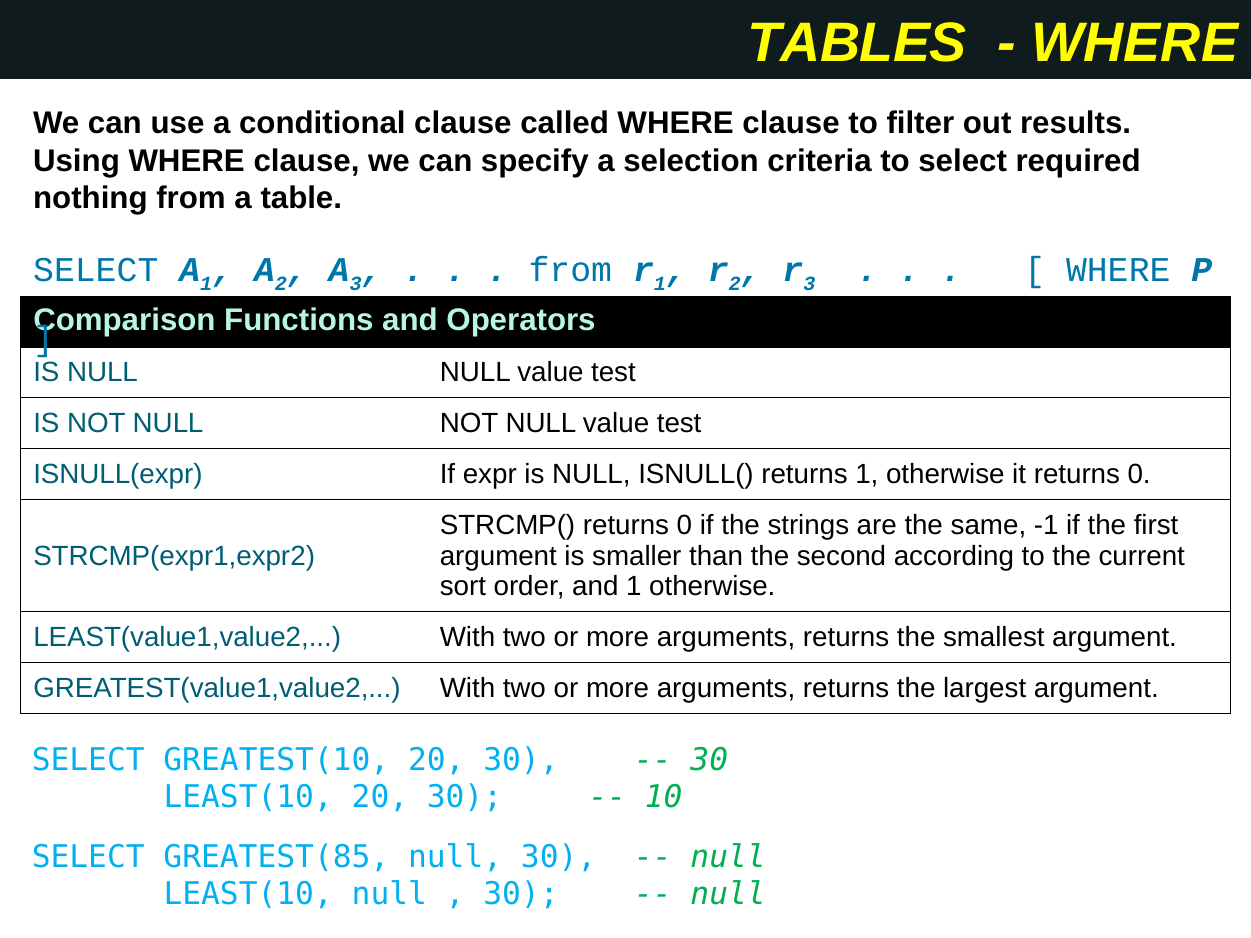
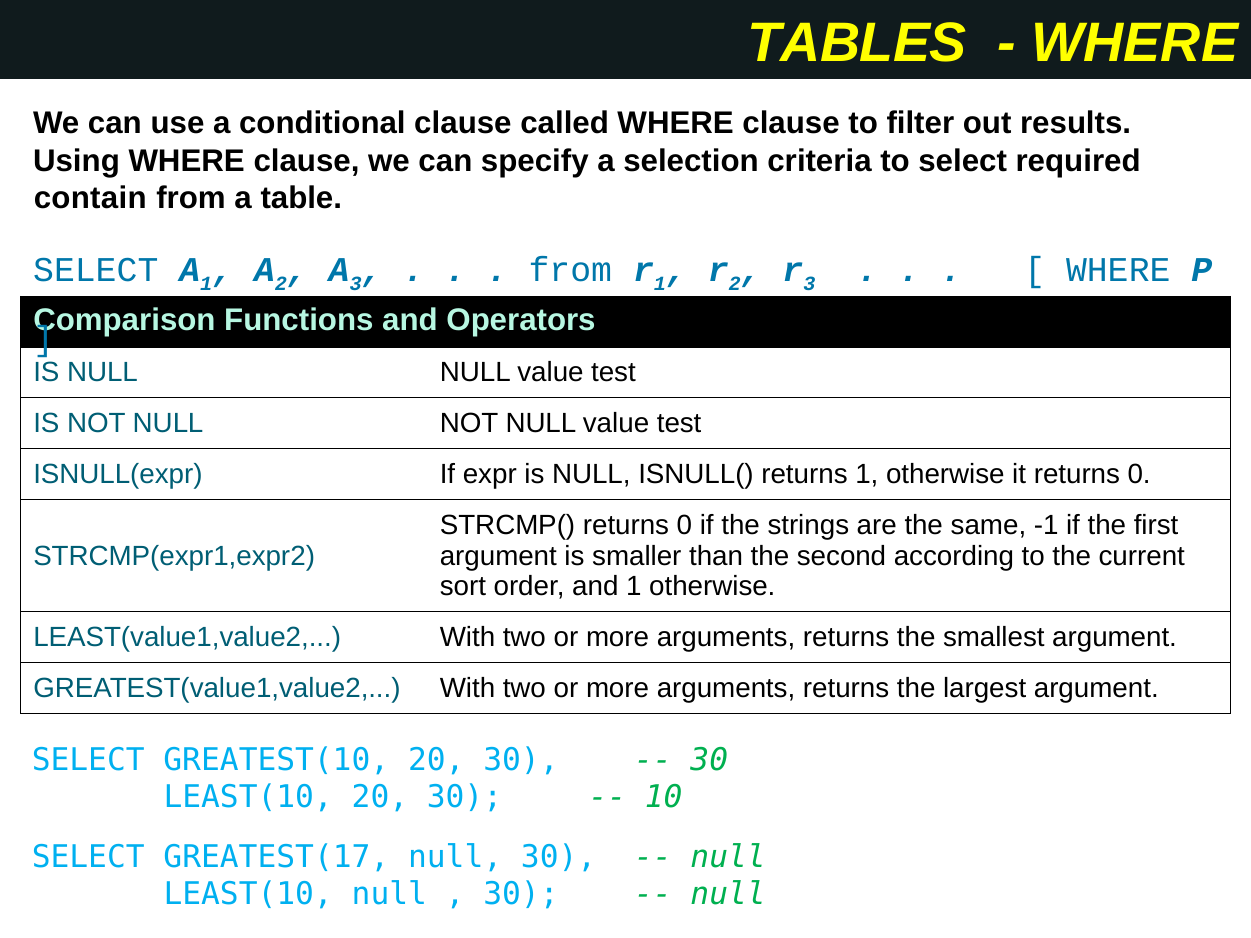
nothing: nothing -> contain
GREATEST(85: GREATEST(85 -> GREATEST(17
